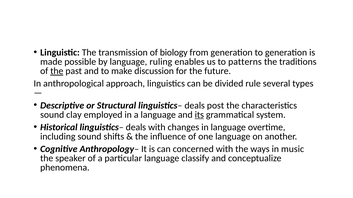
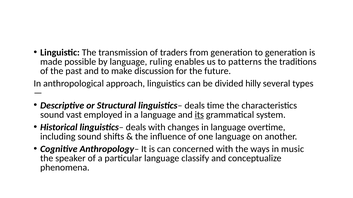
biology: biology -> traders
the at (57, 71) underline: present -> none
rule: rule -> hilly
post: post -> time
clay: clay -> vast
